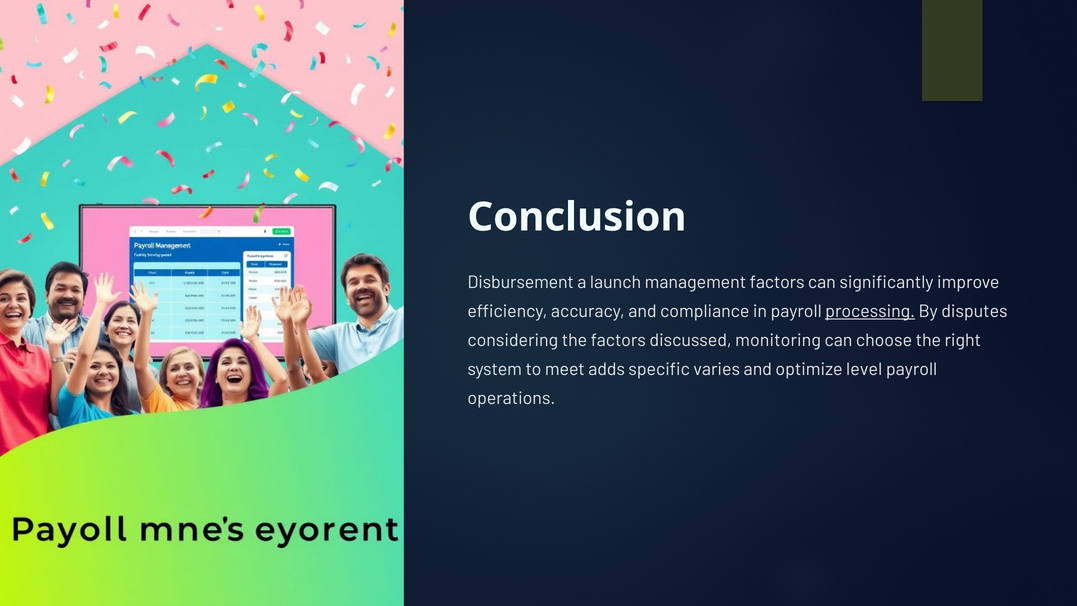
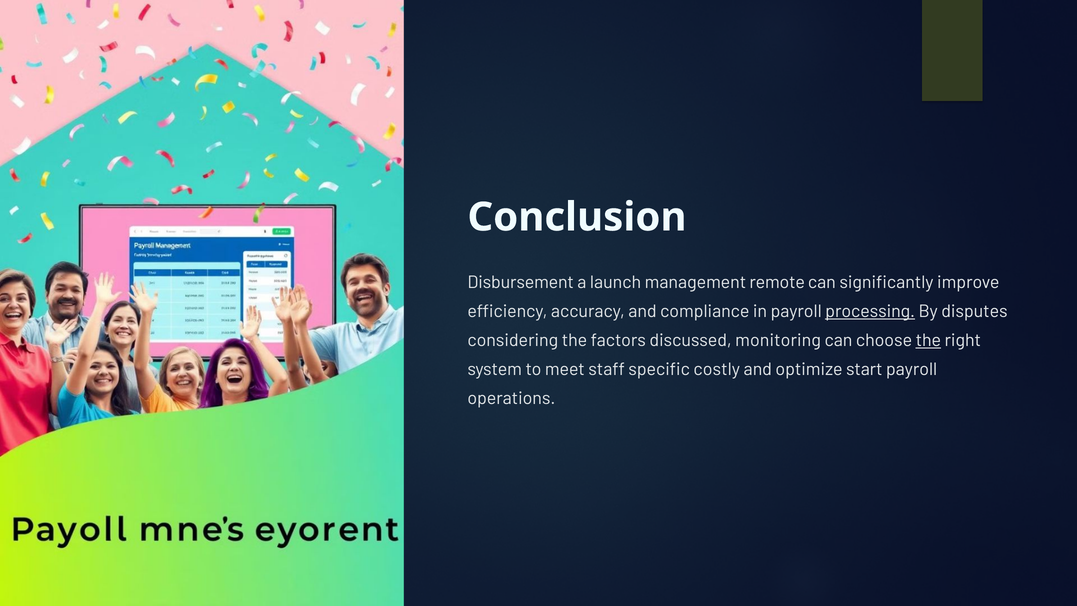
management factors: factors -> remote
the at (928, 340) underline: none -> present
adds: adds -> staff
varies: varies -> costly
level: level -> start
